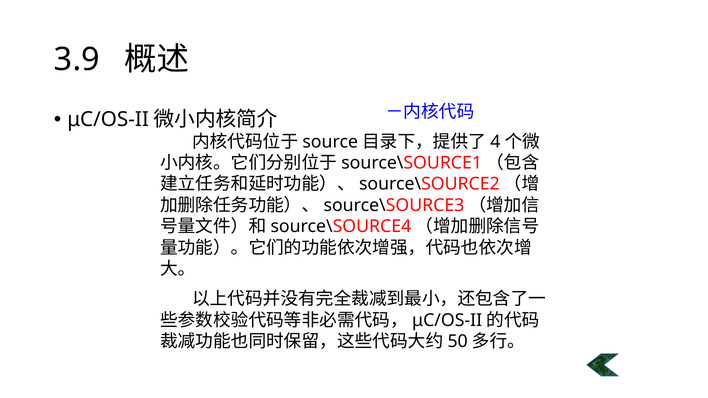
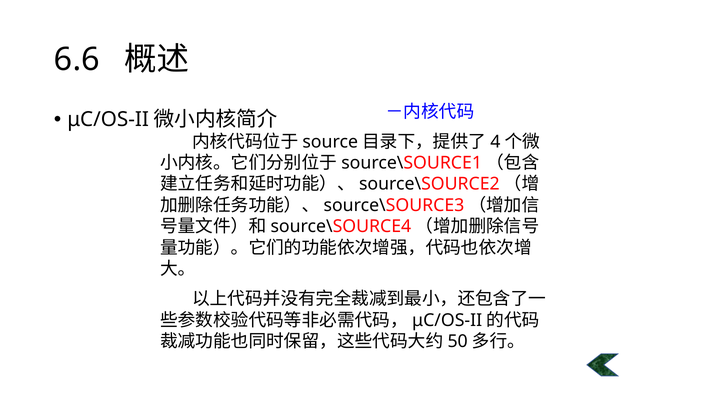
3.9: 3.9 -> 6.6
